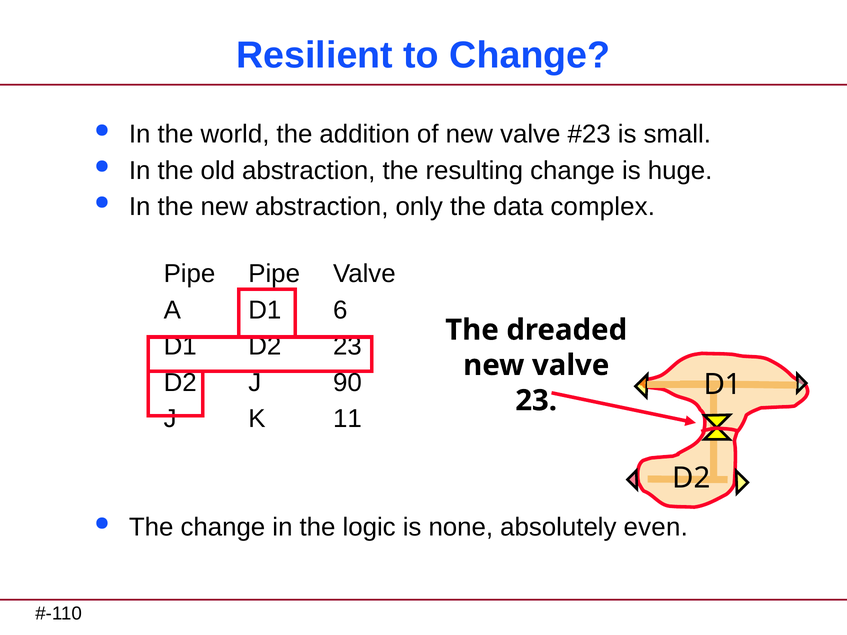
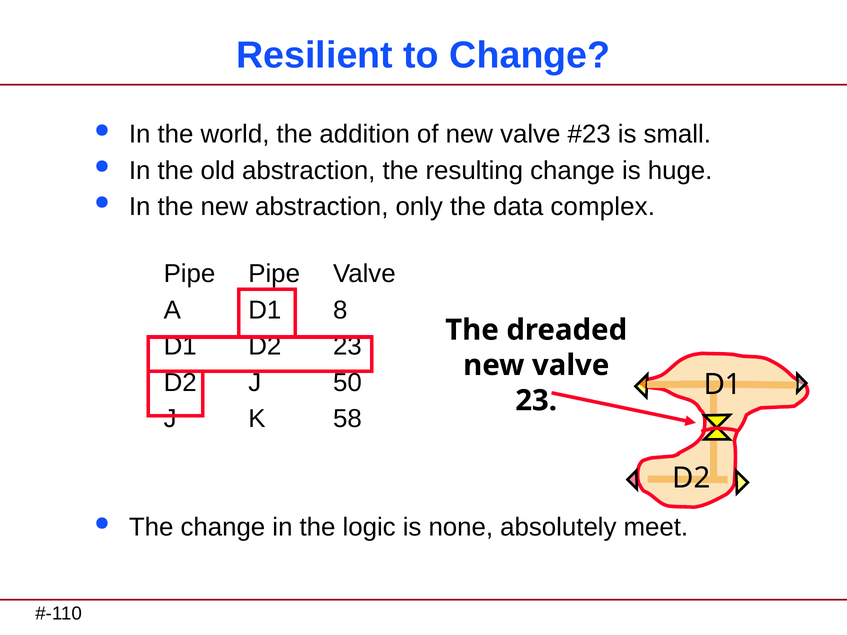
6: 6 -> 8
90: 90 -> 50
11: 11 -> 58
even: even -> meet
